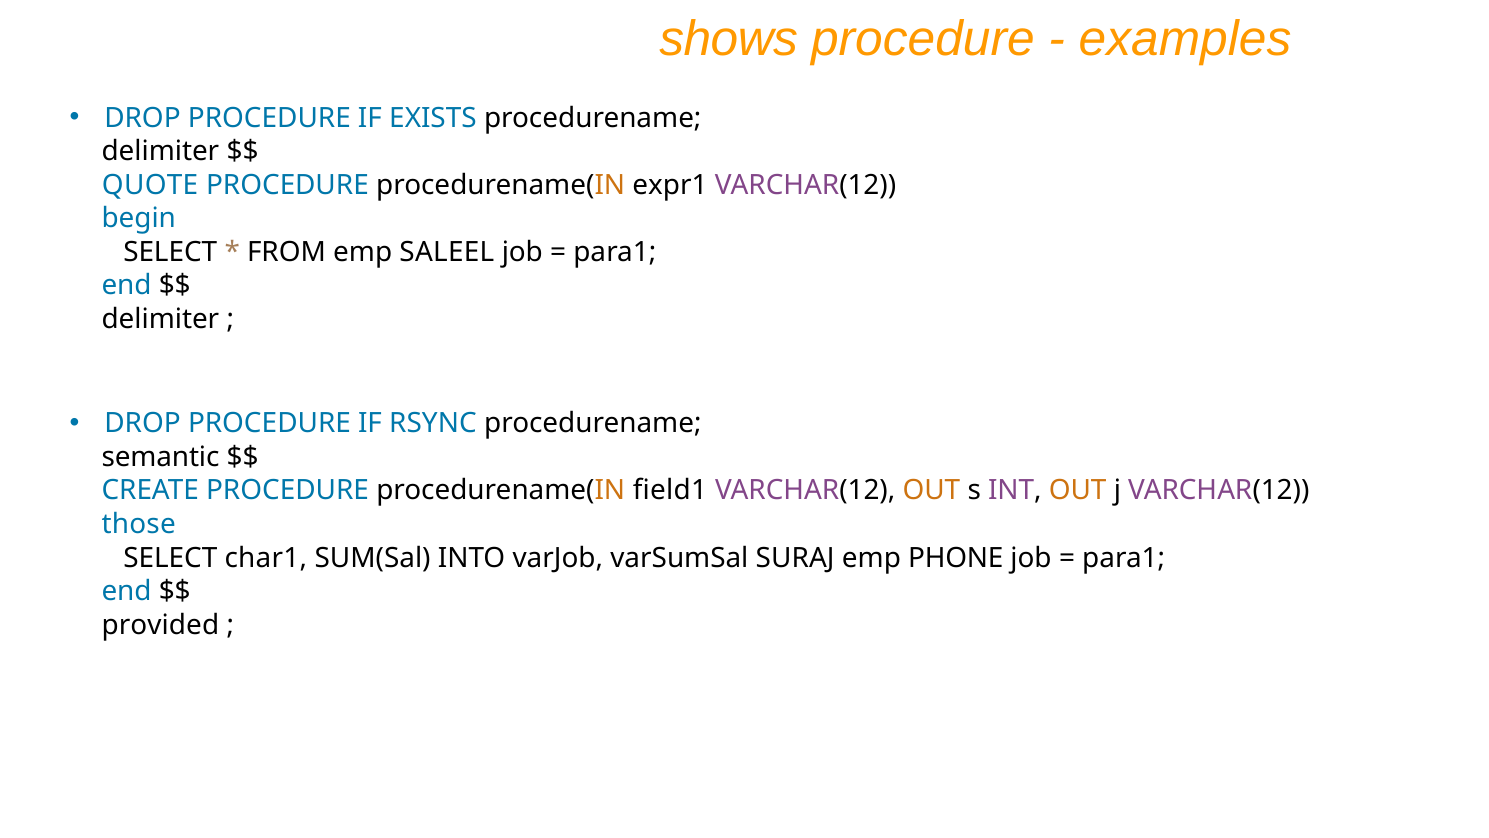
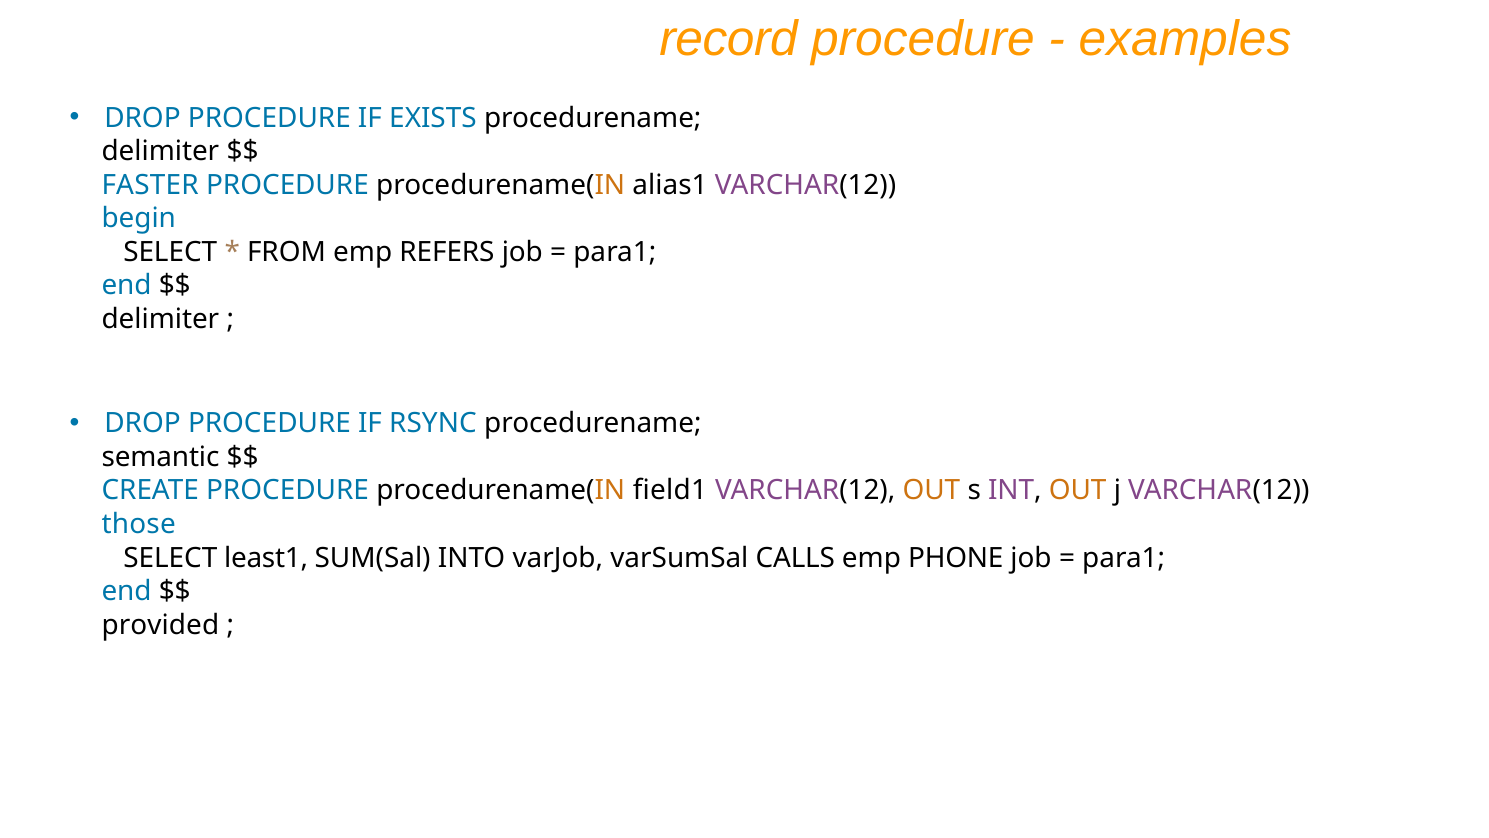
shows: shows -> record
QUOTE: QUOTE -> FASTER
expr1: expr1 -> alias1
SALEEL: SALEEL -> REFERS
char1: char1 -> least1
SURAJ: SURAJ -> CALLS
